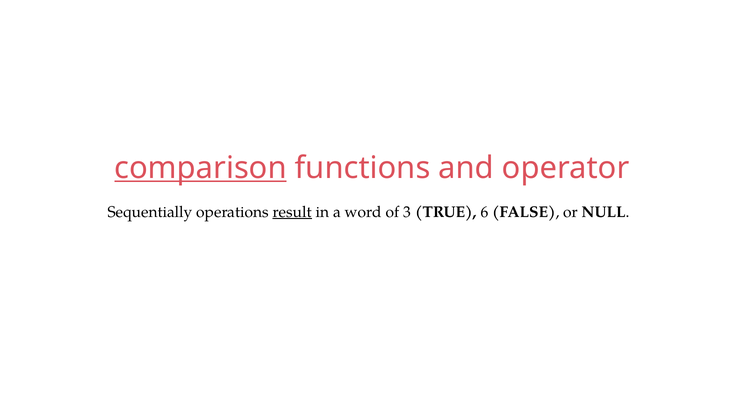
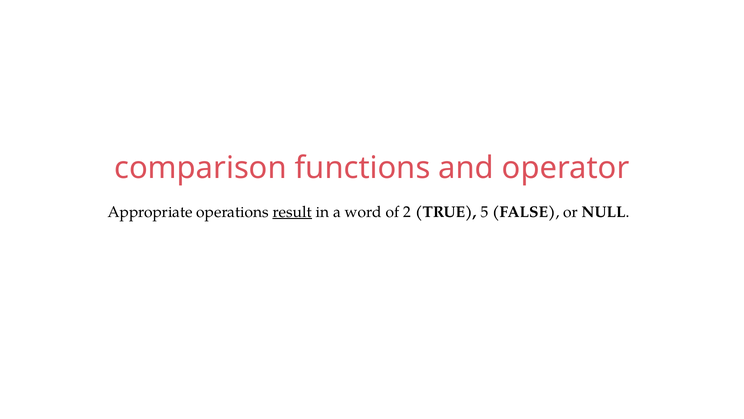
comparison underline: present -> none
Sequentially: Sequentially -> Appropriate
3: 3 -> 2
6: 6 -> 5
